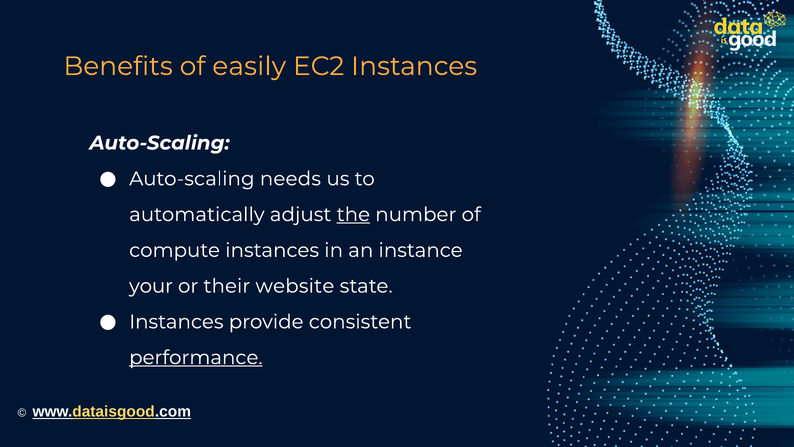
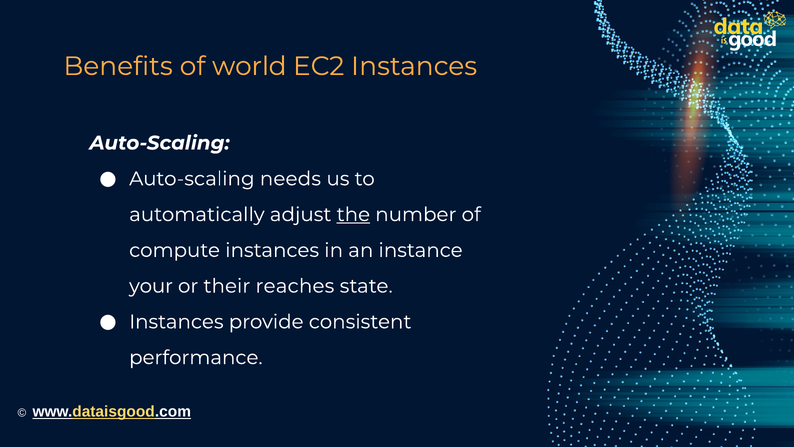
easily: easily -> world
website: website -> reaches
performance underline: present -> none
